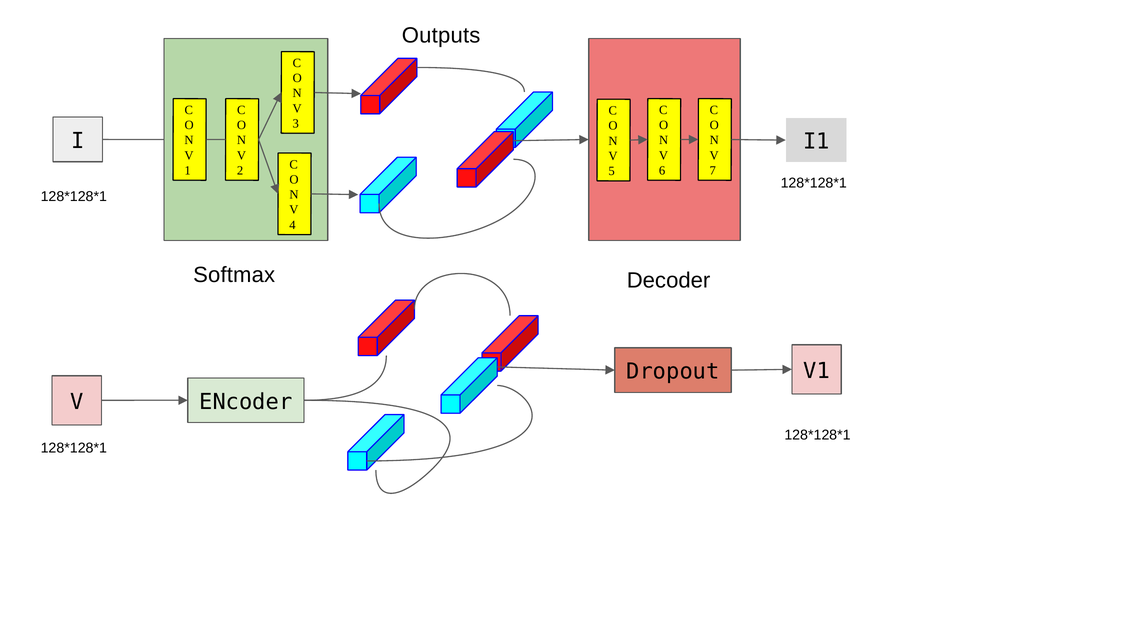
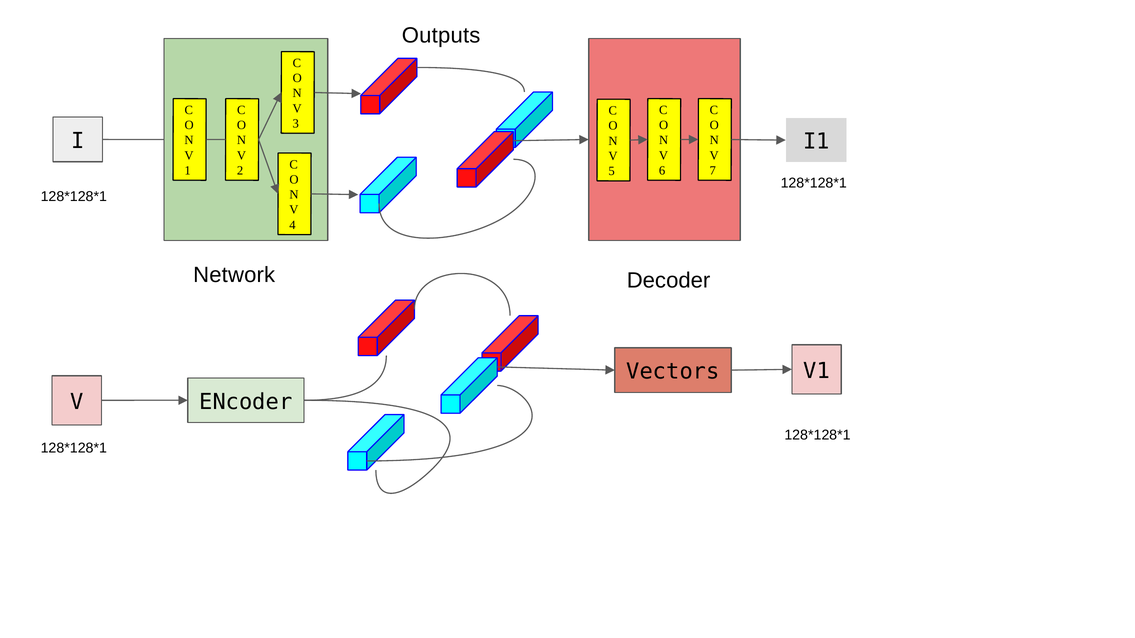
Softmax: Softmax -> Network
Dropout: Dropout -> Vectors
